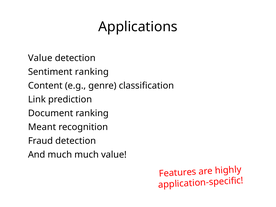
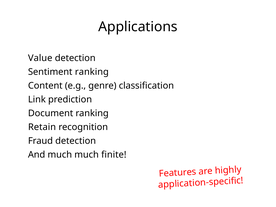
Meant: Meant -> Retain
much value: value -> finite
